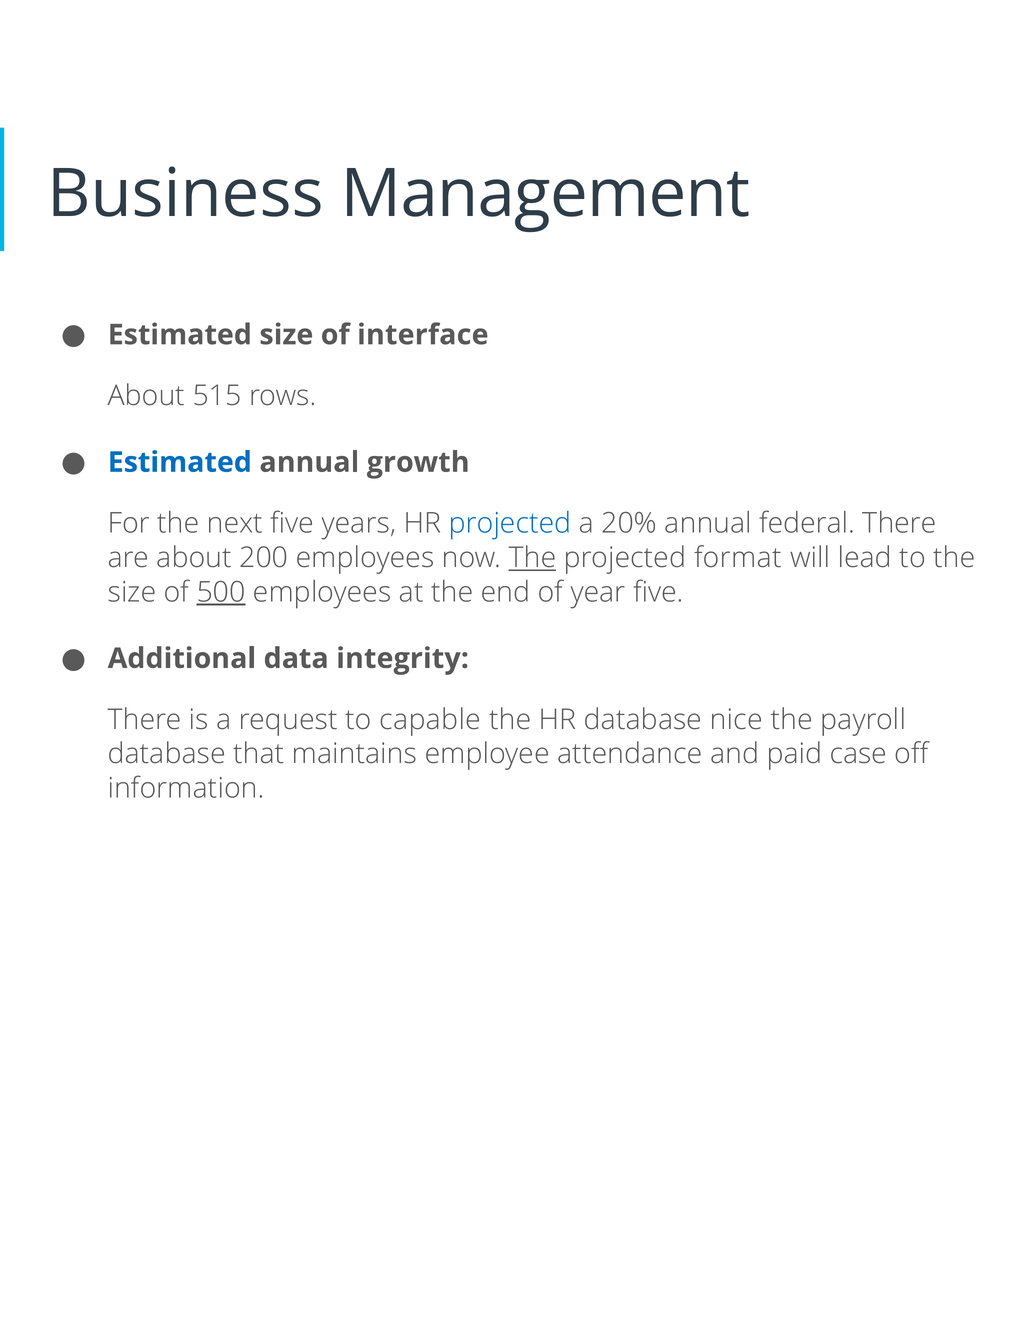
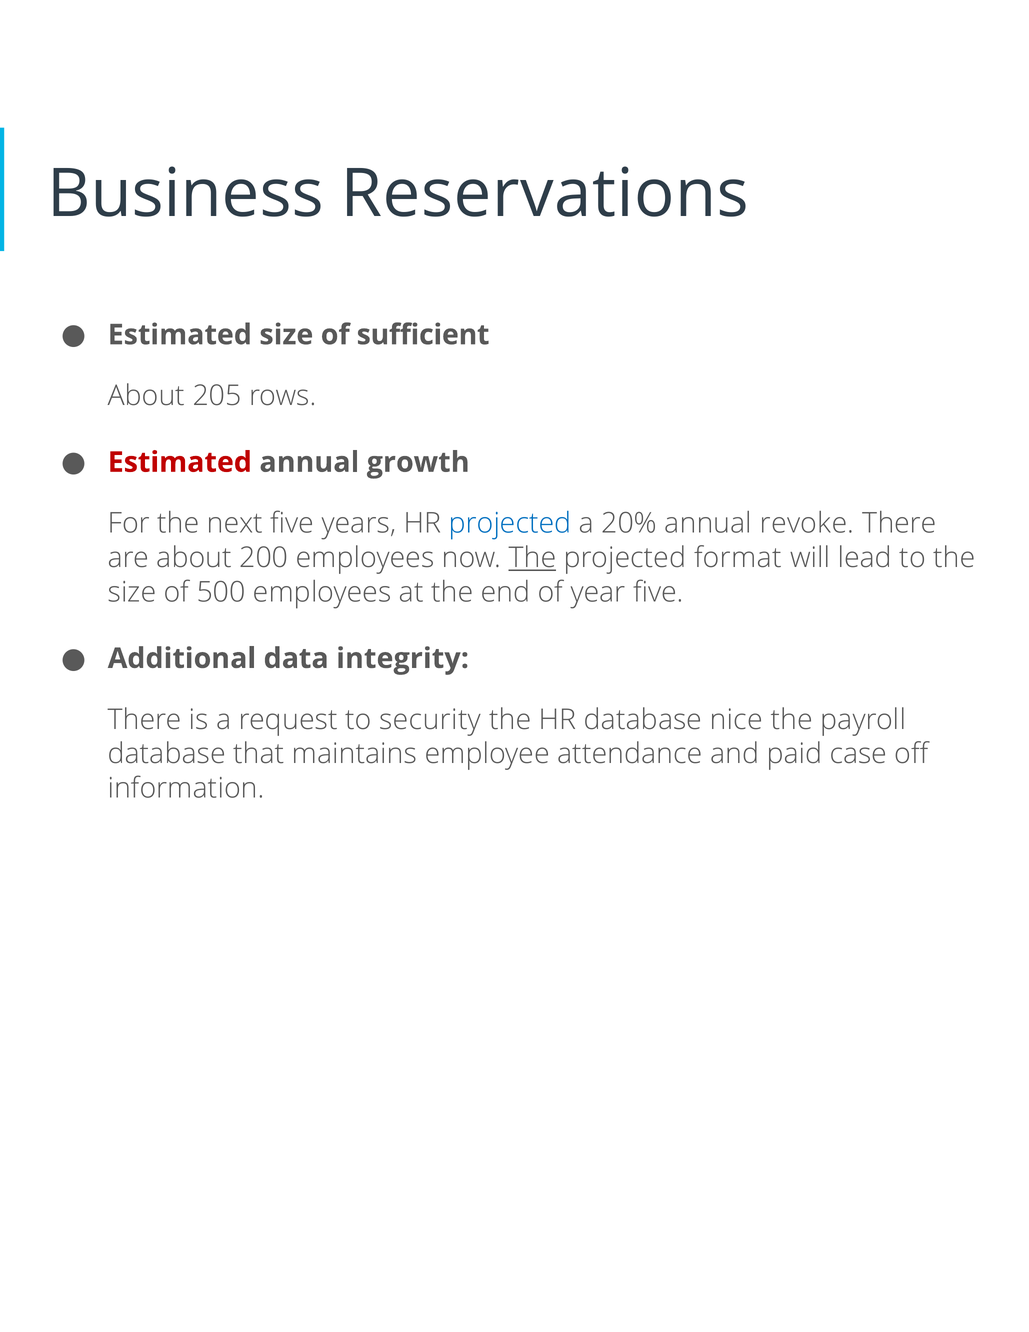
Management: Management -> Reservations
interface: interface -> sufficient
515: 515 -> 205
Estimated at (180, 462) colour: blue -> red
federal: federal -> revoke
500 underline: present -> none
capable: capable -> security
